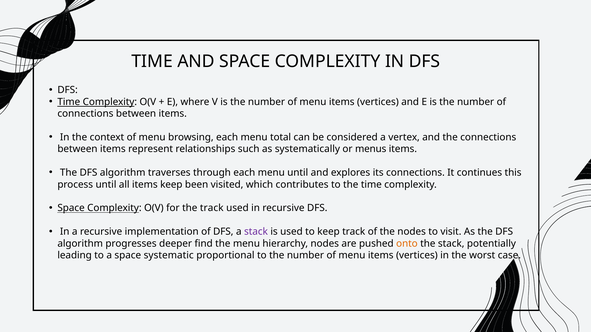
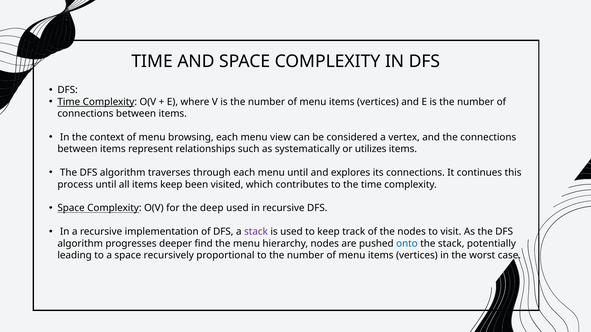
total: total -> view
menus: menus -> utilizes
the track: track -> deep
onto colour: orange -> blue
systematic: systematic -> recursively
